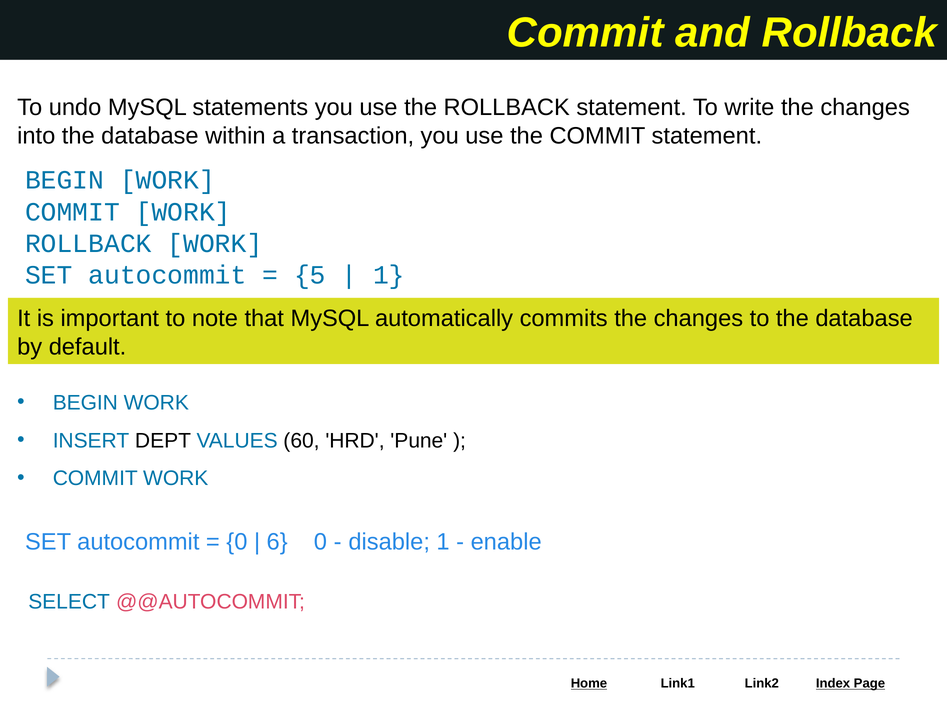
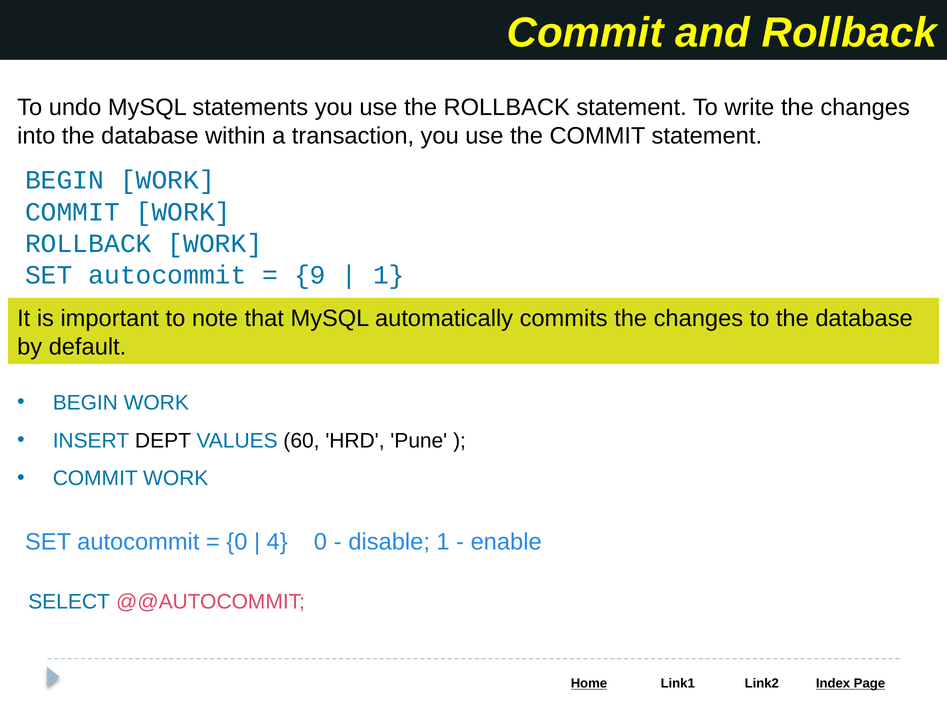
5: 5 -> 9
6: 6 -> 4
